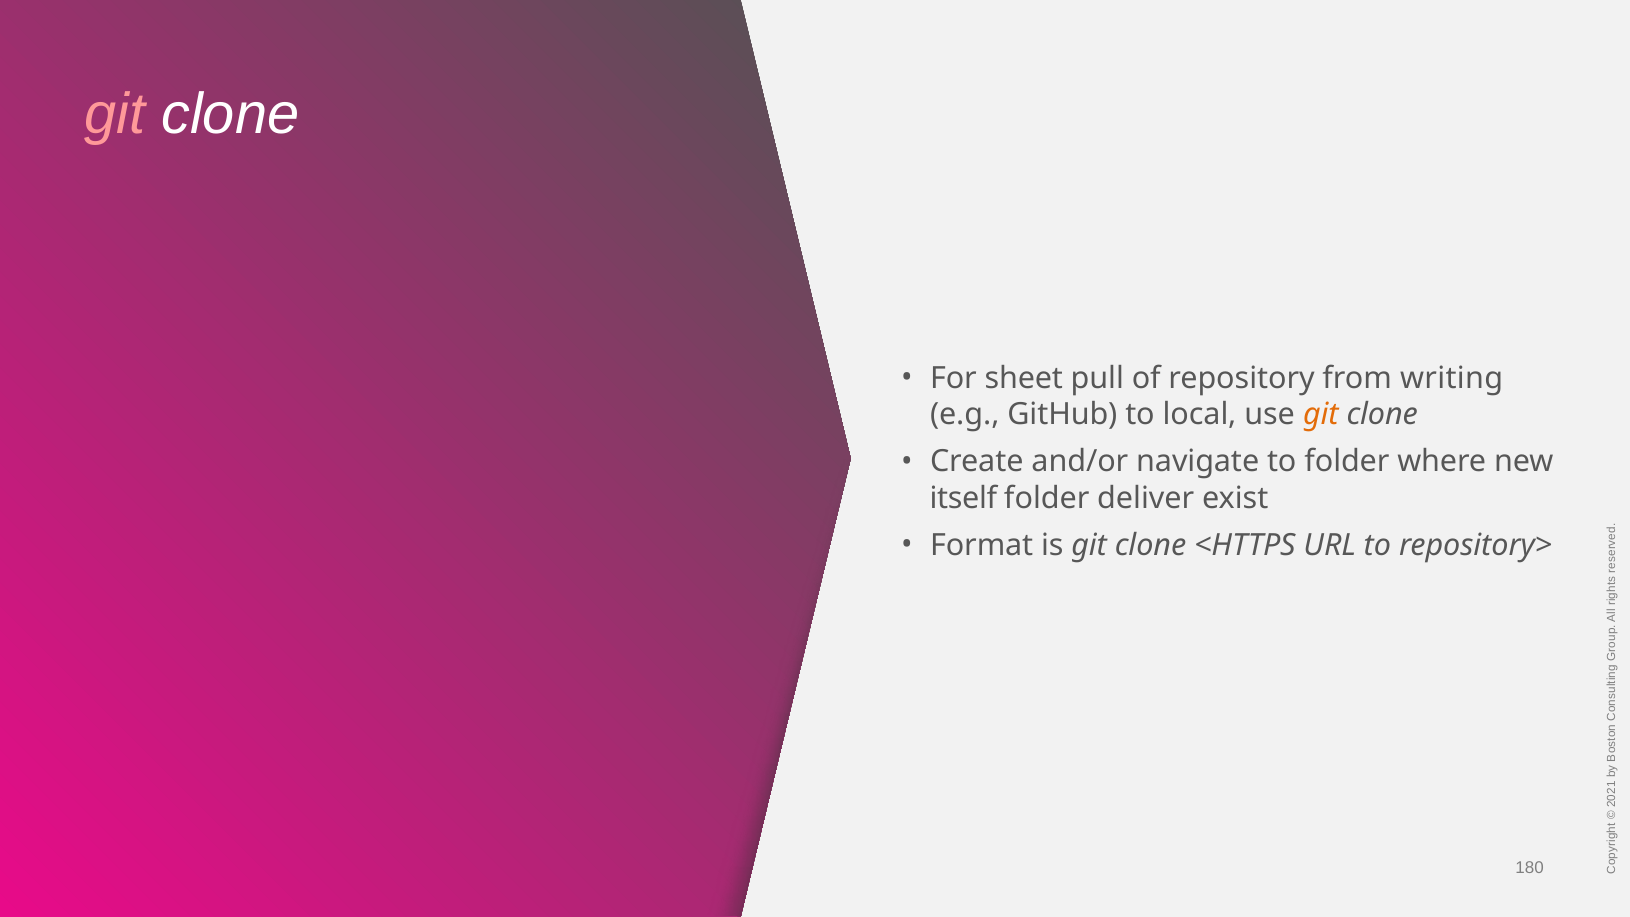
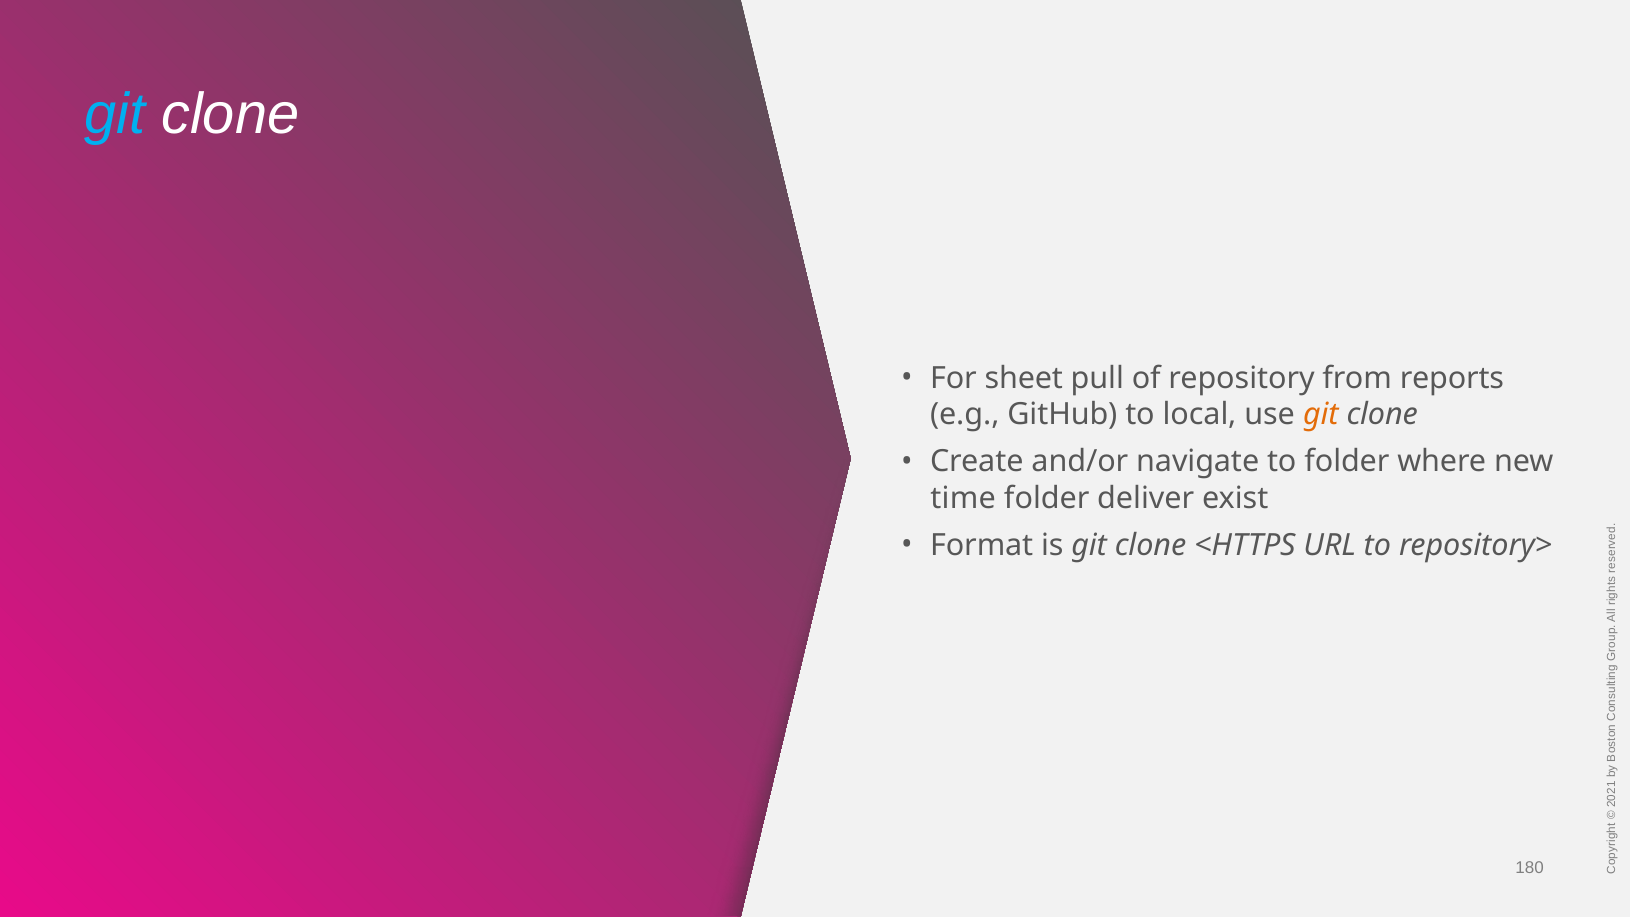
git at (115, 114) colour: pink -> light blue
writing: writing -> reports
itself: itself -> time
